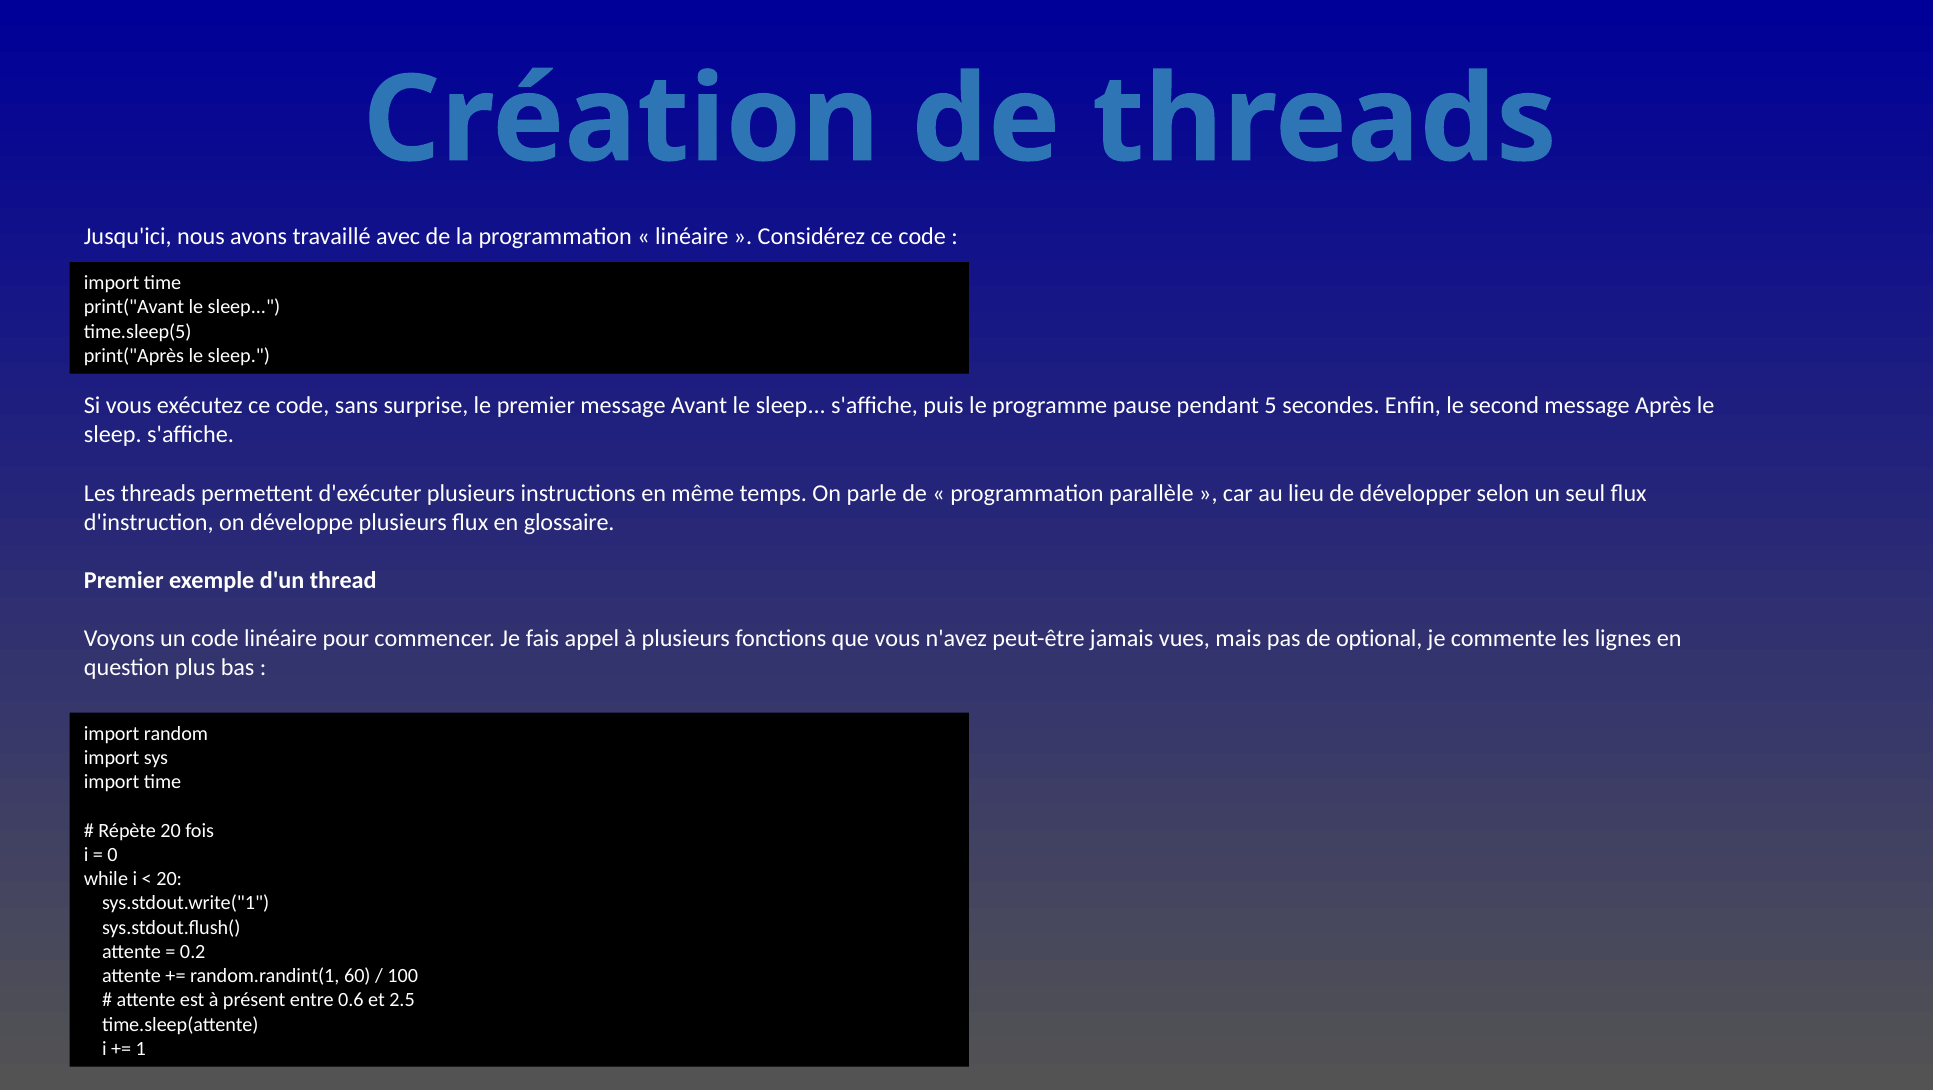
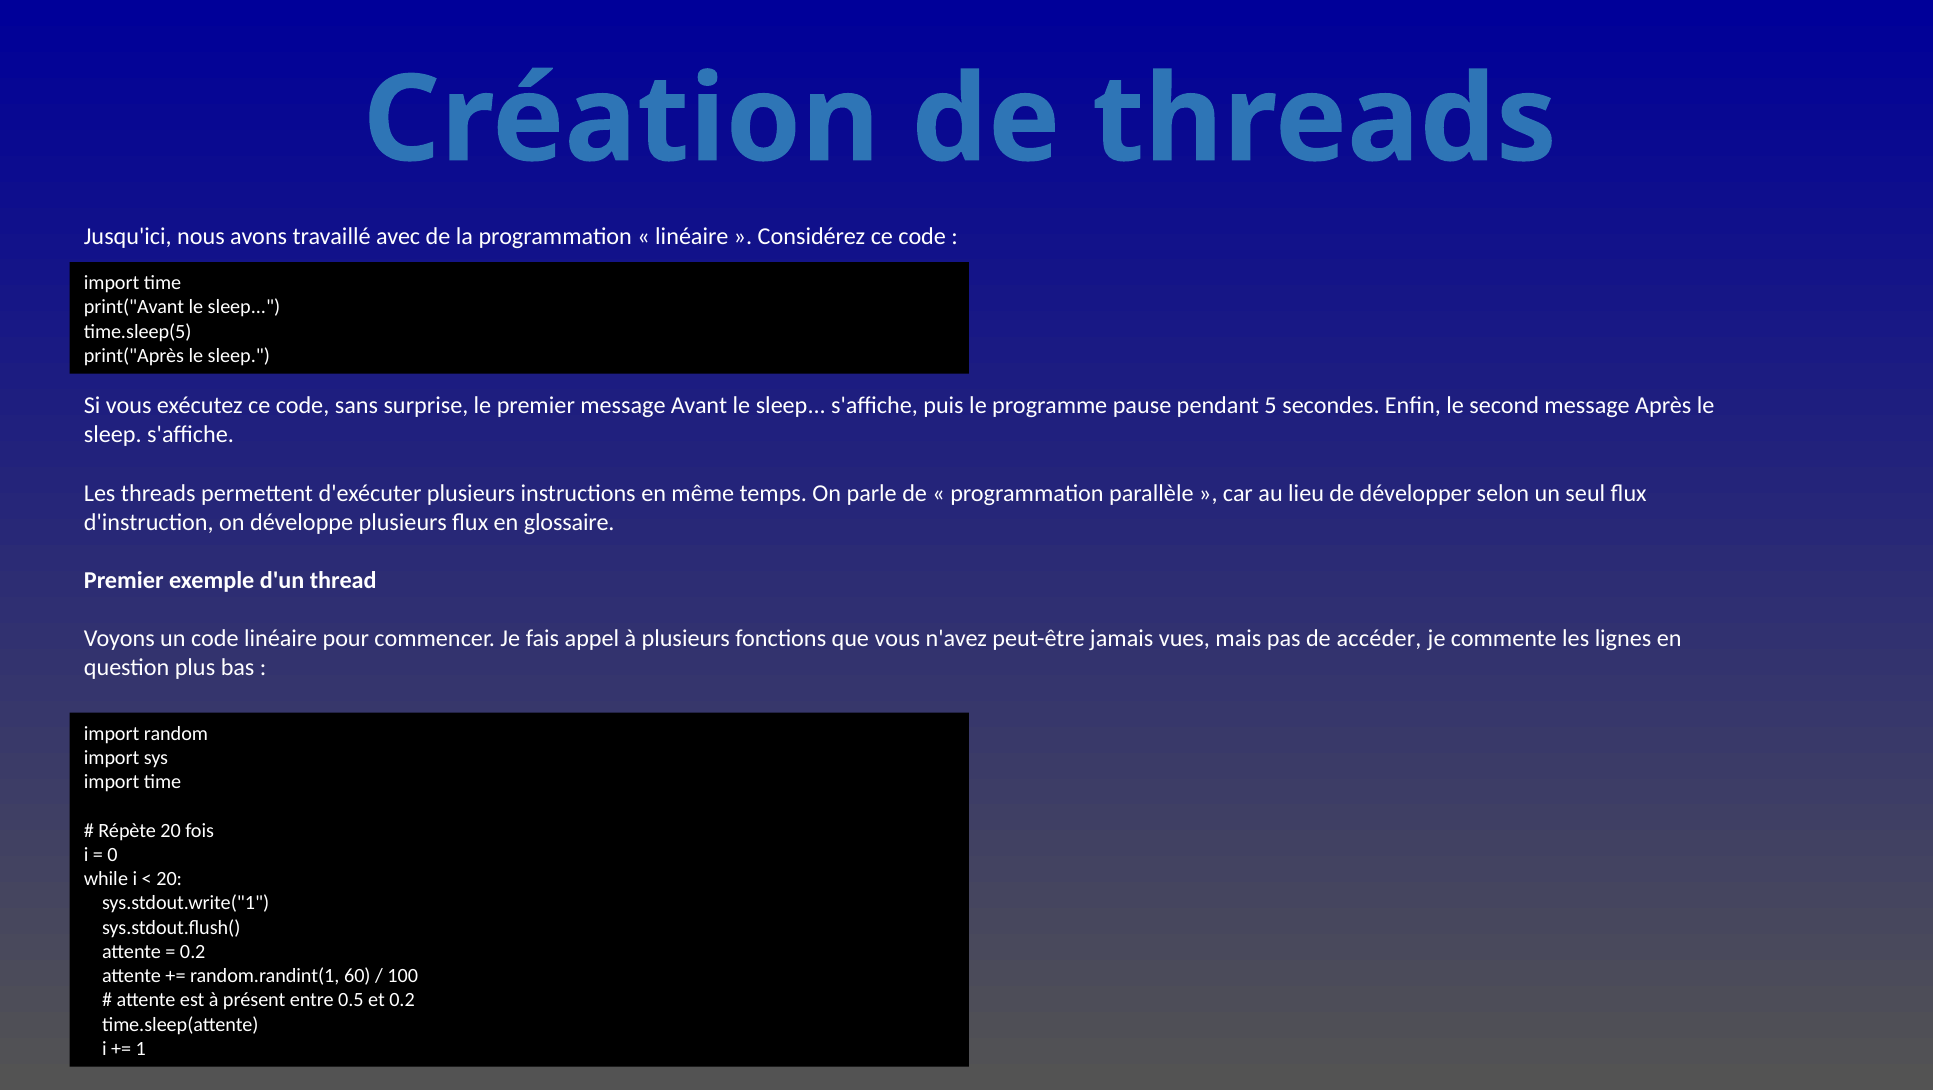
optional: optional -> accéder
0.6: 0.6 -> 0.5
et 2.5: 2.5 -> 0.2
